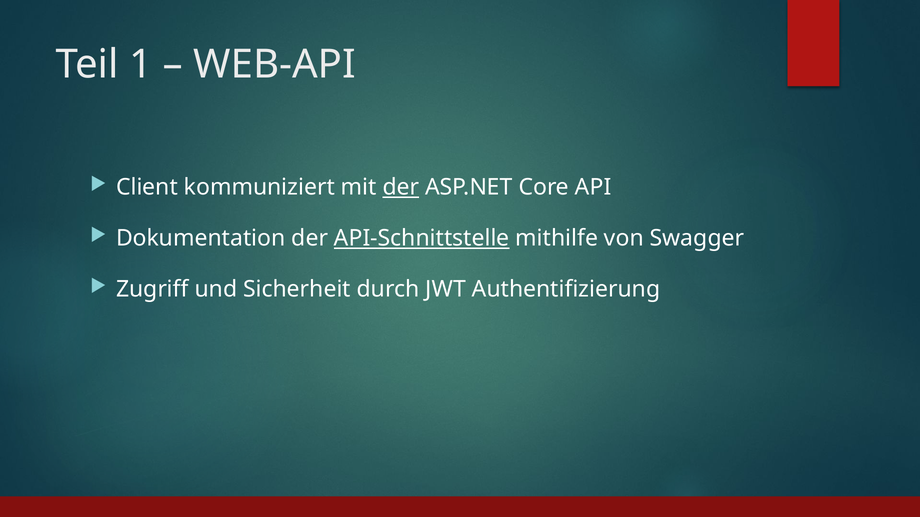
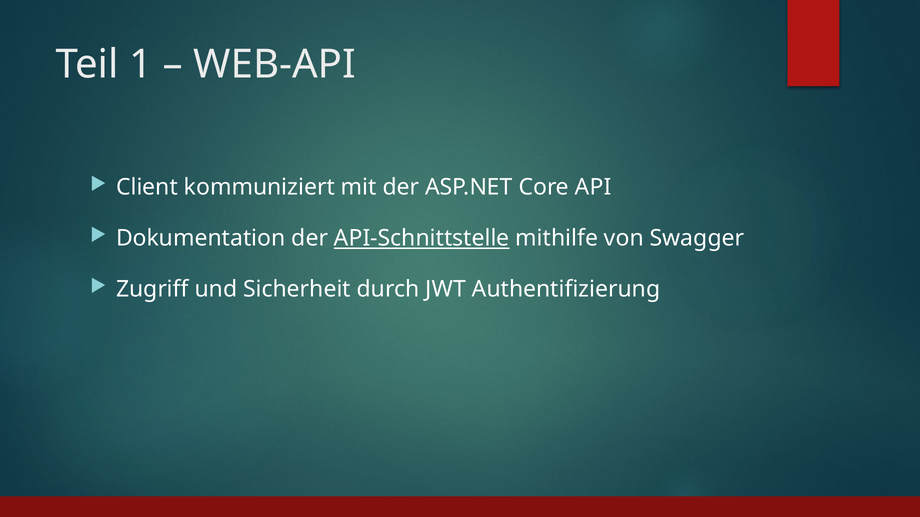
der at (401, 188) underline: present -> none
